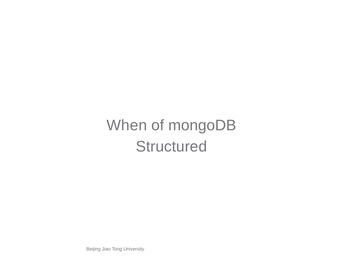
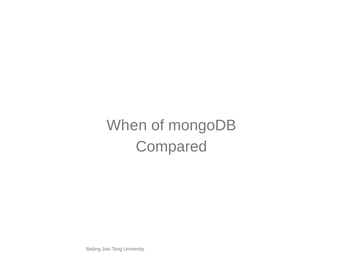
Structured: Structured -> Compared
